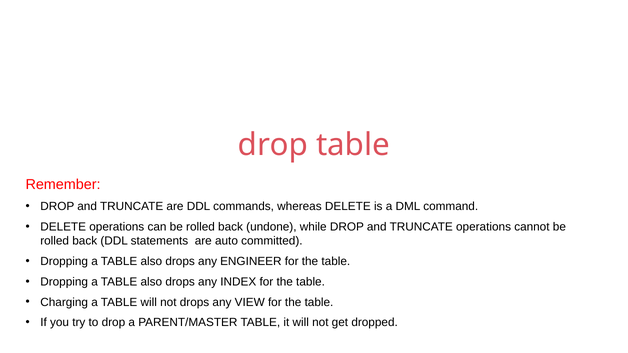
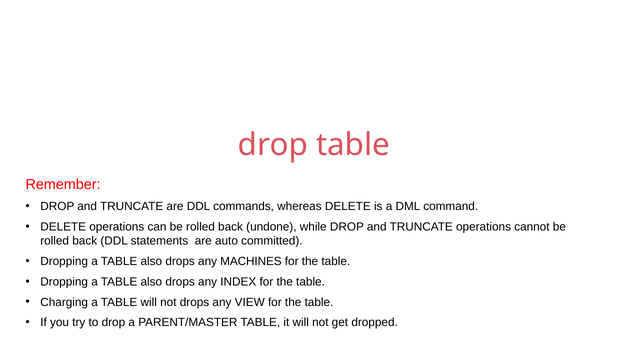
ENGINEER: ENGINEER -> MACHINES
